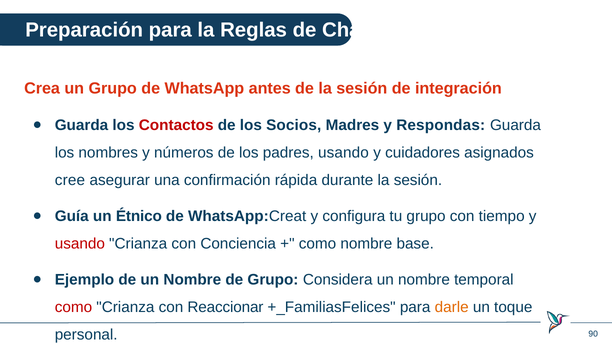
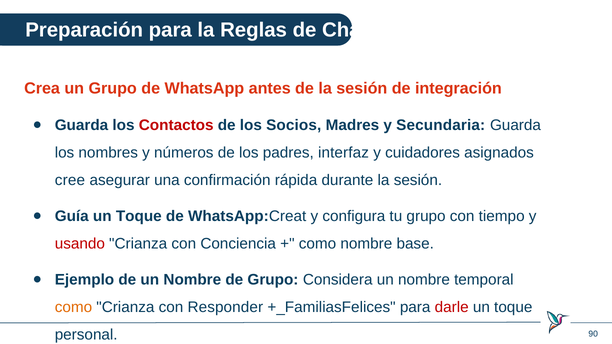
Respondas: Respondas -> Secundaria
padres usando: usando -> interfaz
Étnico at (139, 216): Étnico -> Toque
como at (73, 307) colour: red -> orange
Reaccionar: Reaccionar -> Responder
darle colour: orange -> red
